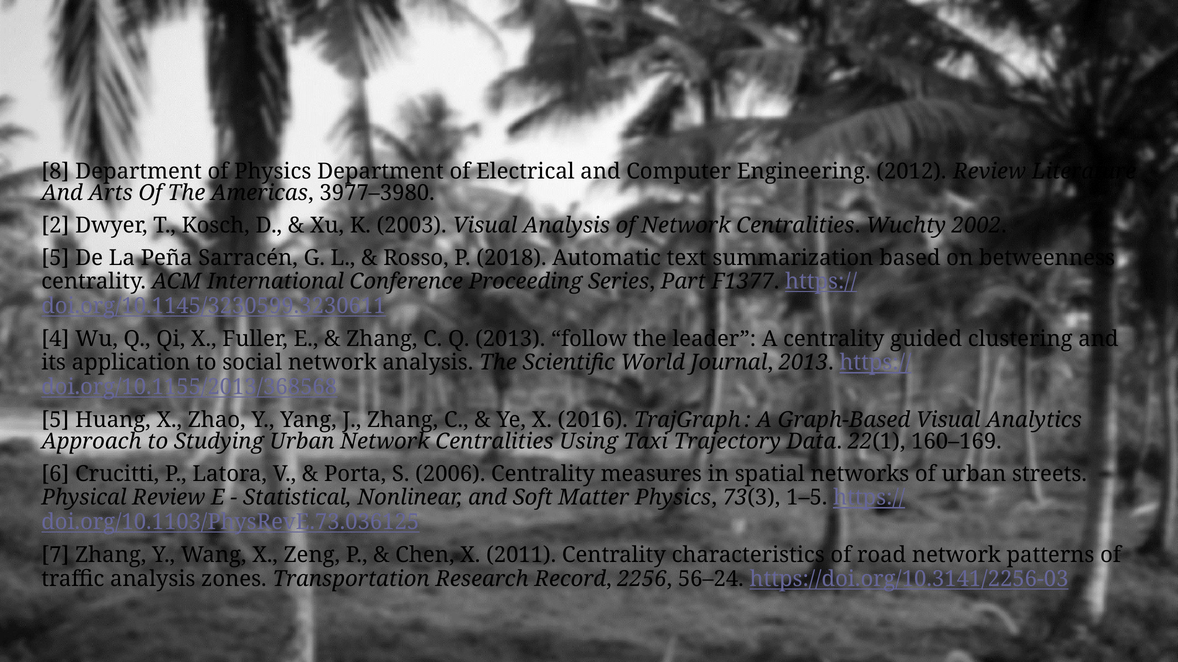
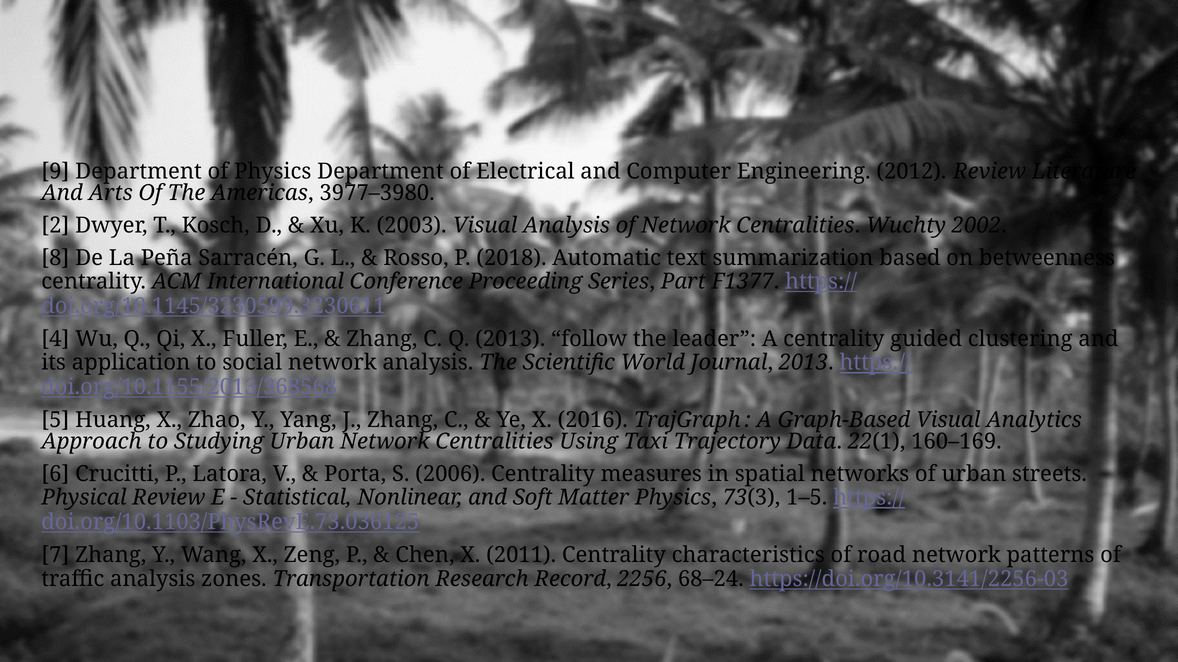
8: 8 -> 9
5 at (55, 258): 5 -> 8
56–24: 56–24 -> 68–24
